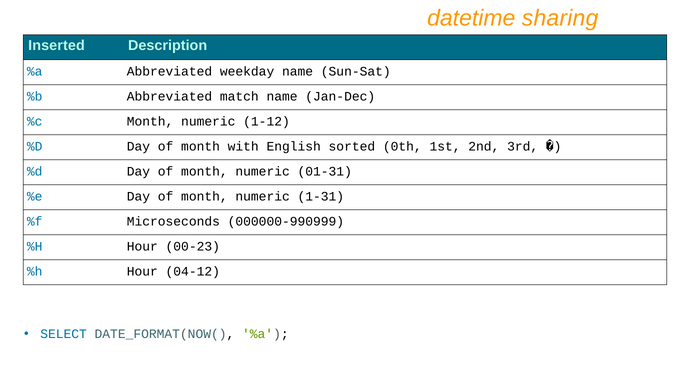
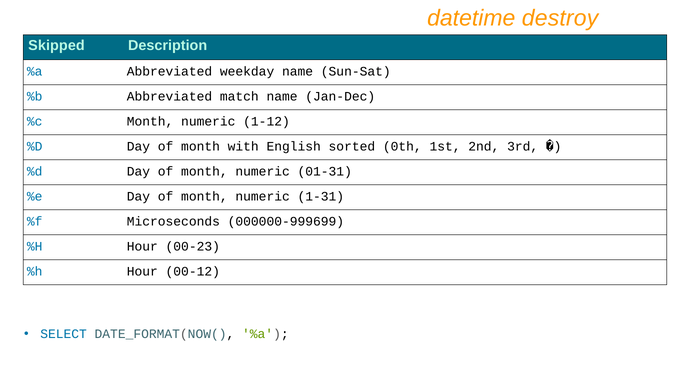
sharing: sharing -> destroy
Inserted: Inserted -> Skipped
000000-990999: 000000-990999 -> 000000-999699
04-12: 04-12 -> 00-12
